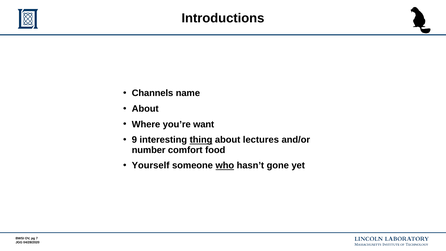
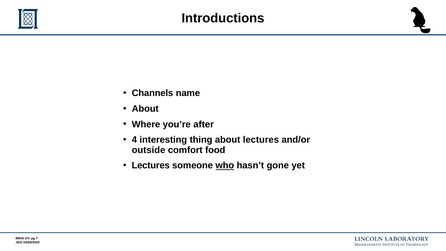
want: want -> after
9: 9 -> 4
thing underline: present -> none
number: number -> outside
Yourself at (151, 166): Yourself -> Lectures
